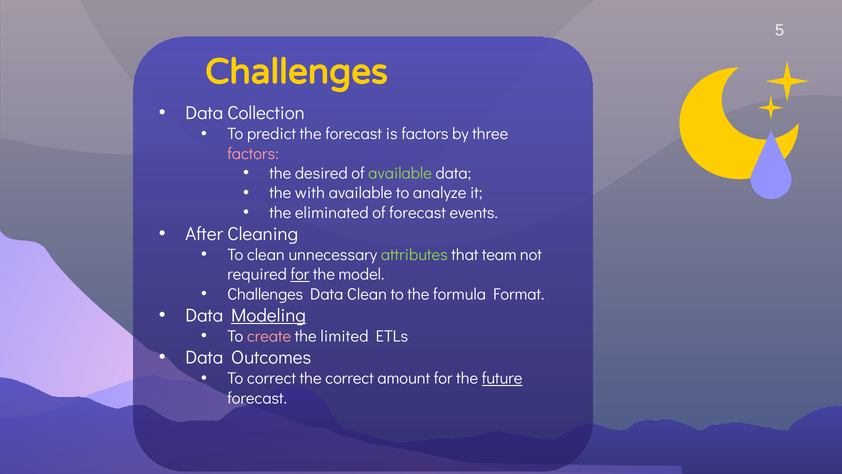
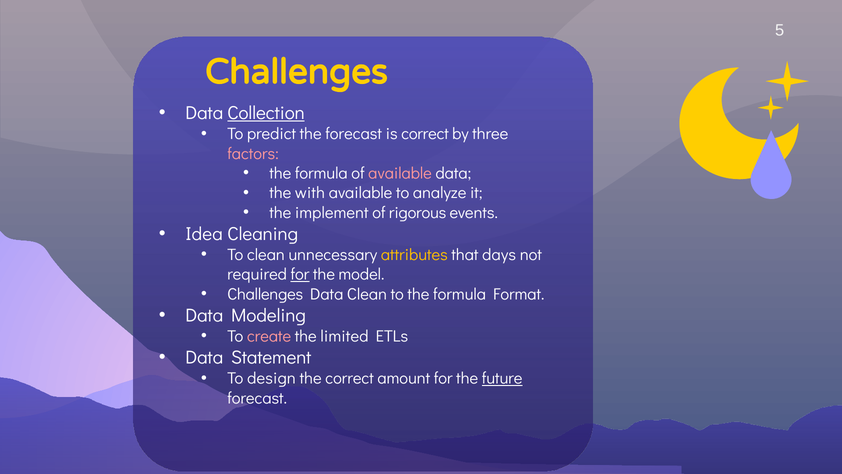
Collection underline: none -> present
is factors: factors -> correct
desired at (321, 173): desired -> formula
available at (400, 173) colour: light green -> pink
eliminated: eliminated -> implement
of forecast: forecast -> rigorous
After: After -> Idea
attributes colour: light green -> yellow
team: team -> days
Modeling underline: present -> none
Outcomes: Outcomes -> Statement
To correct: correct -> design
